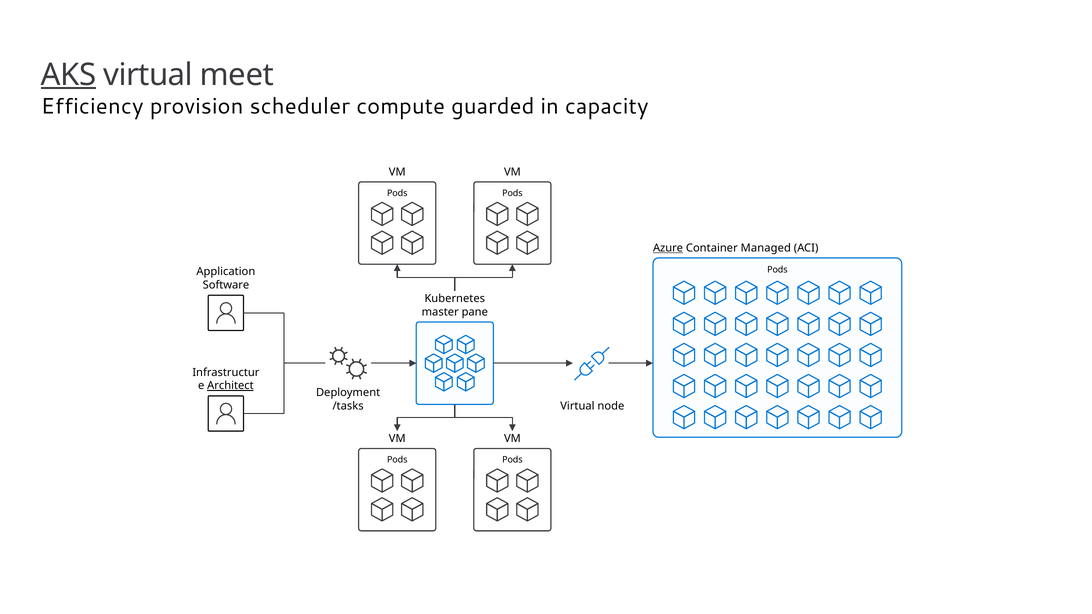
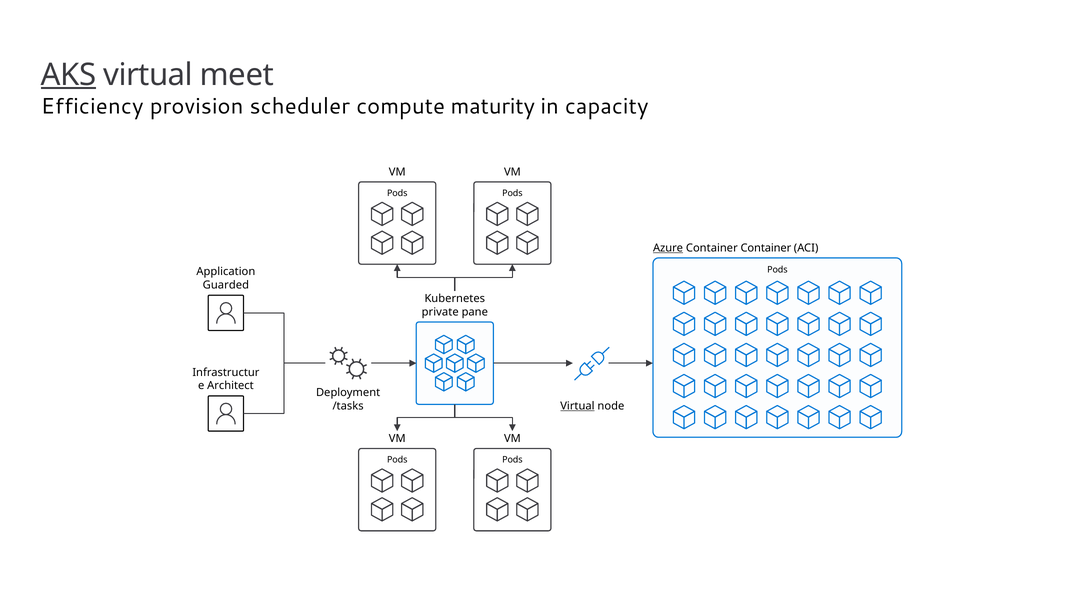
guarded: guarded -> maturity
Container Managed: Managed -> Container
Software: Software -> Guarded
master: master -> private
Architect underline: present -> none
Virtual at (577, 406) underline: none -> present
